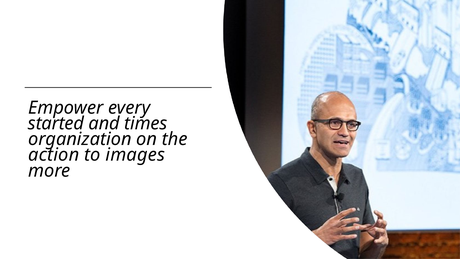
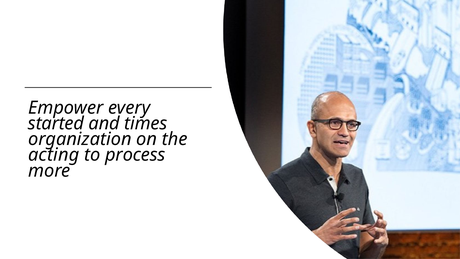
action: action -> acting
images: images -> process
